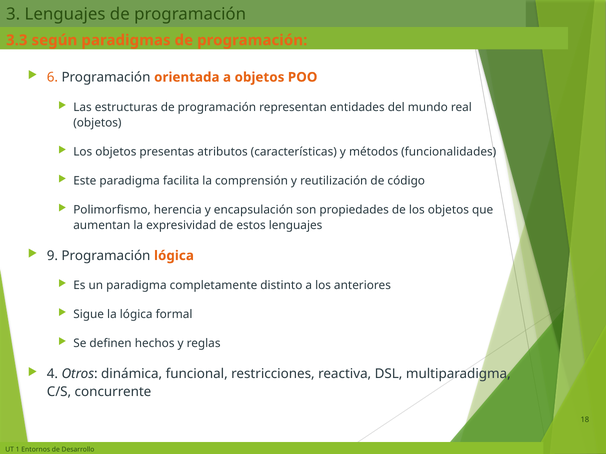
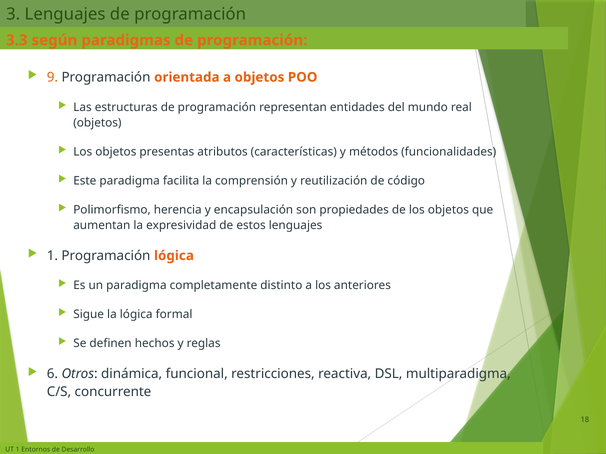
6: 6 -> 9
9 at (52, 256): 9 -> 1
4: 4 -> 6
